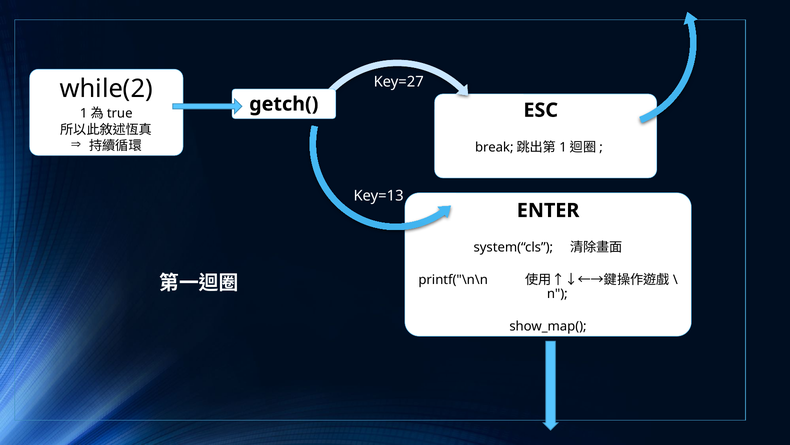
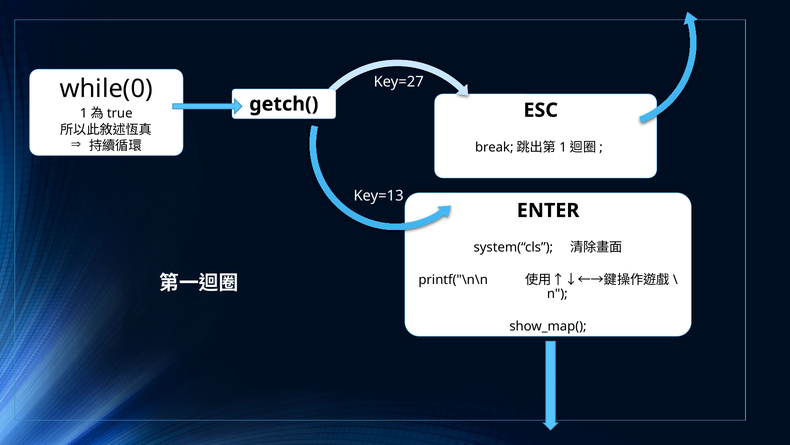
while(2: while(2 -> while(0
